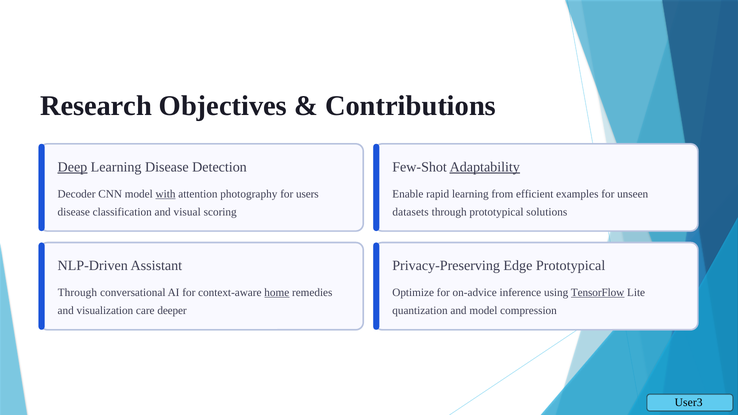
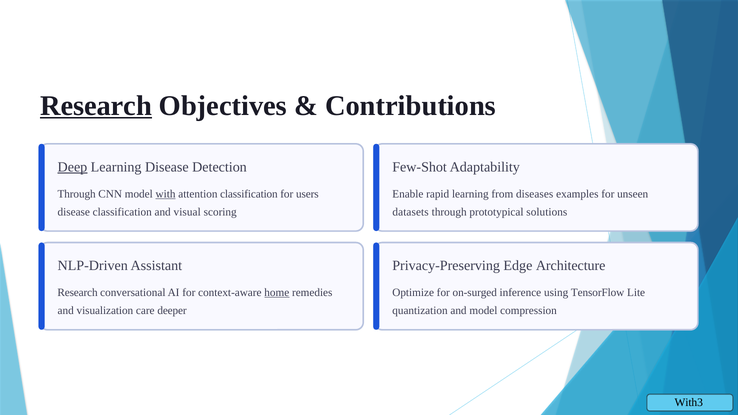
Research at (96, 106) underline: none -> present
Adaptability underline: present -> none
Decoder at (77, 194): Decoder -> Through
attention photography: photography -> classification
efficient: efficient -> diseases
Edge Prototypical: Prototypical -> Architecture
Through at (77, 293): Through -> Research
on-advice: on-advice -> on-surged
TensorFlow underline: present -> none
User3: User3 -> With3
